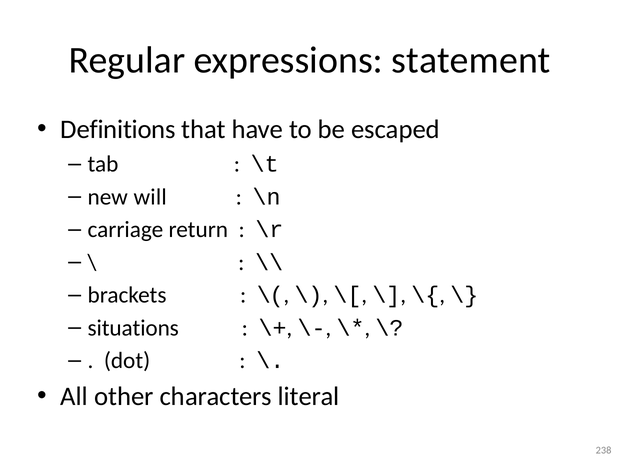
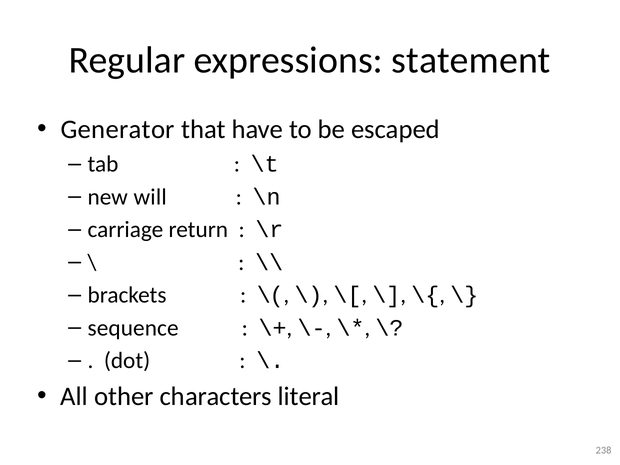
Definitions: Definitions -> Generator
situations: situations -> sequence
